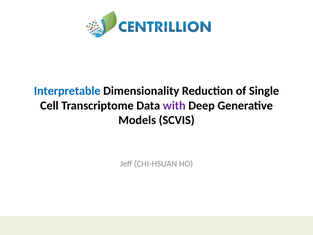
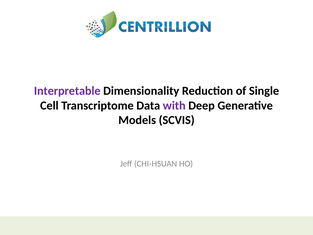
Interpretable colour: blue -> purple
